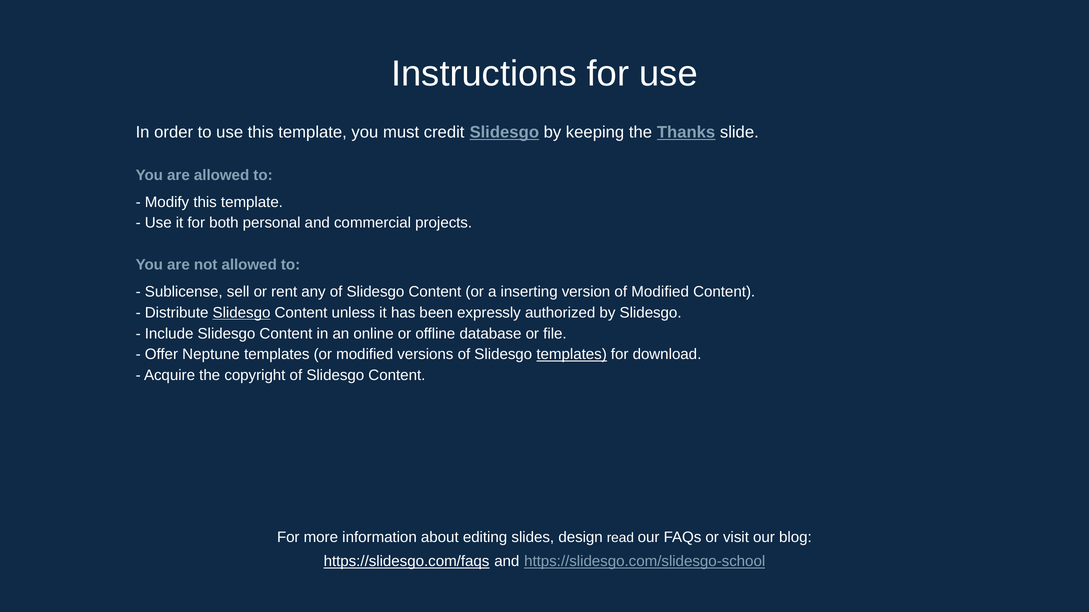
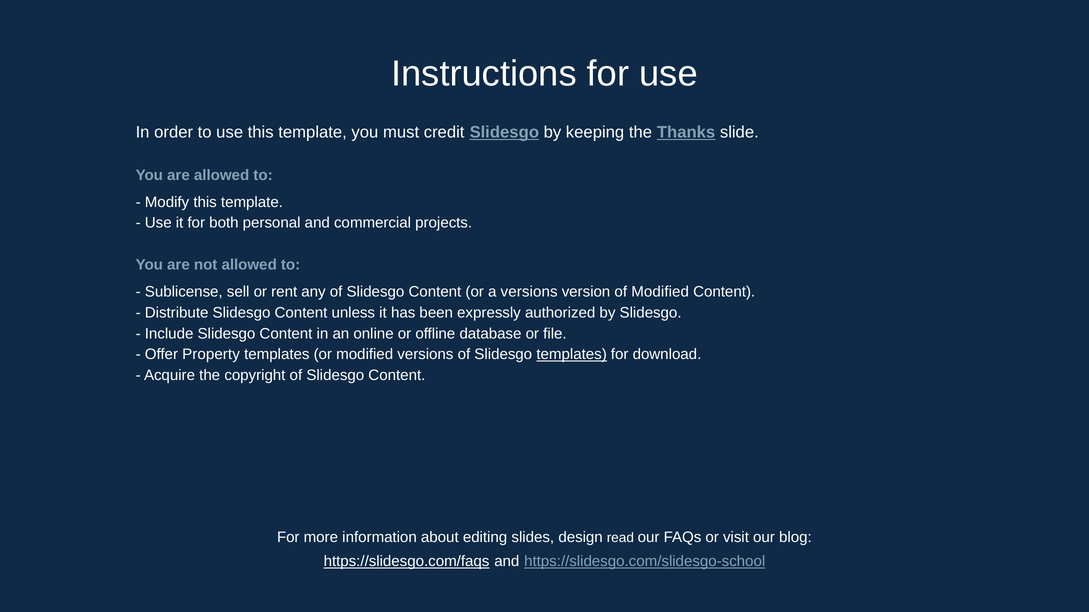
a inserting: inserting -> versions
Slidesgo at (242, 313) underline: present -> none
Neptune: Neptune -> Property
